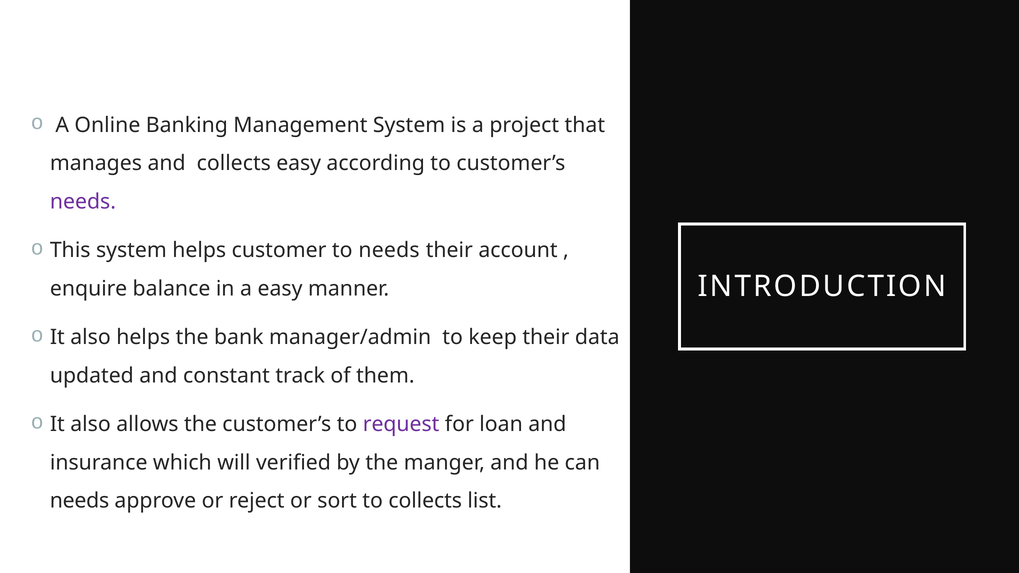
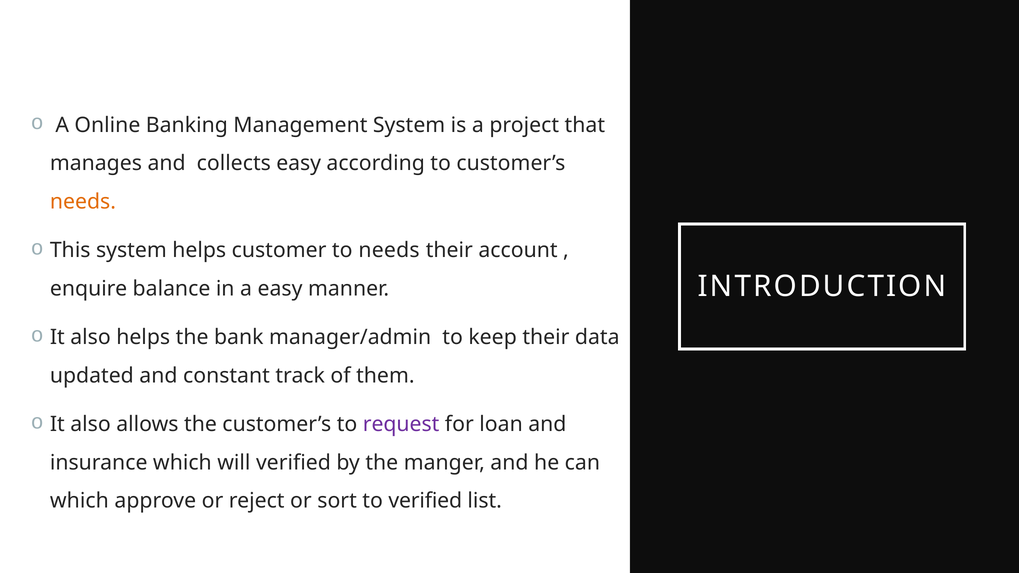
needs at (83, 202) colour: purple -> orange
needs at (80, 501): needs -> which
to collects: collects -> verified
